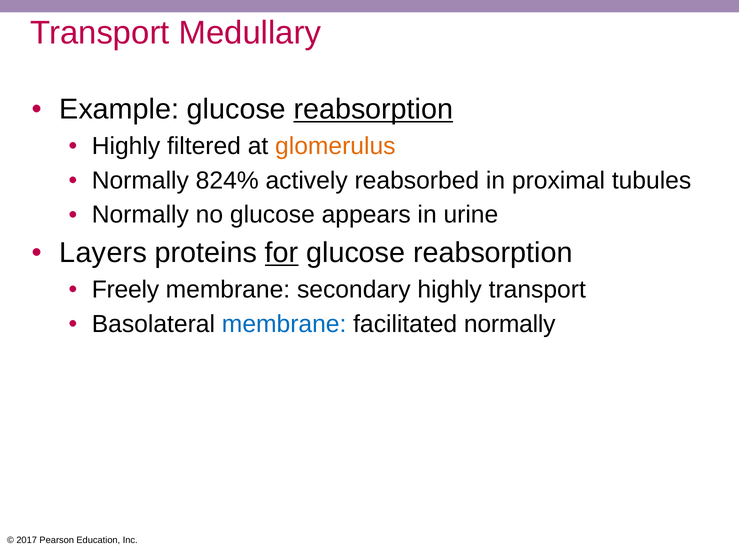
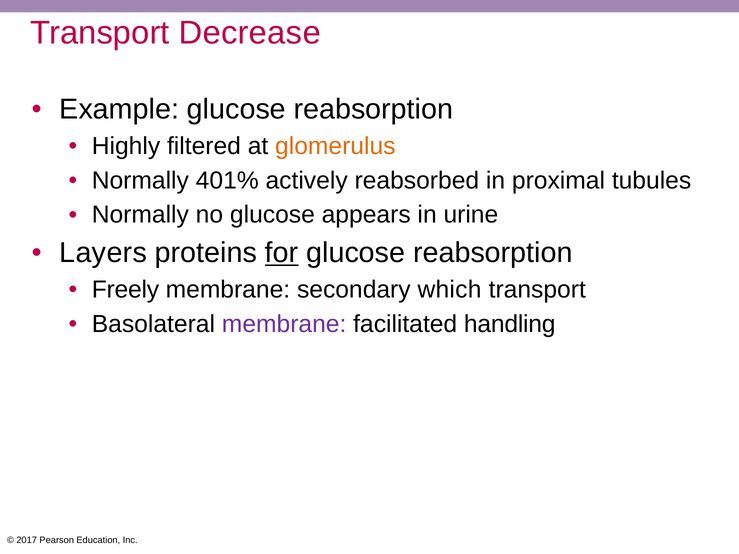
Medullary: Medullary -> Decrease
reabsorption at (373, 109) underline: present -> none
824%: 824% -> 401%
secondary highly: highly -> which
membrane at (284, 324) colour: blue -> purple
facilitated normally: normally -> handling
